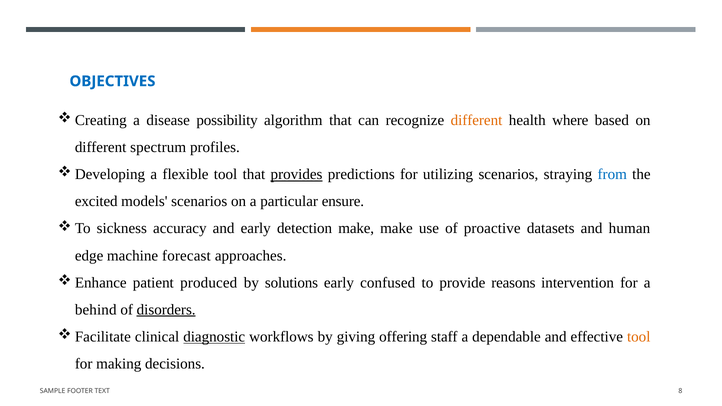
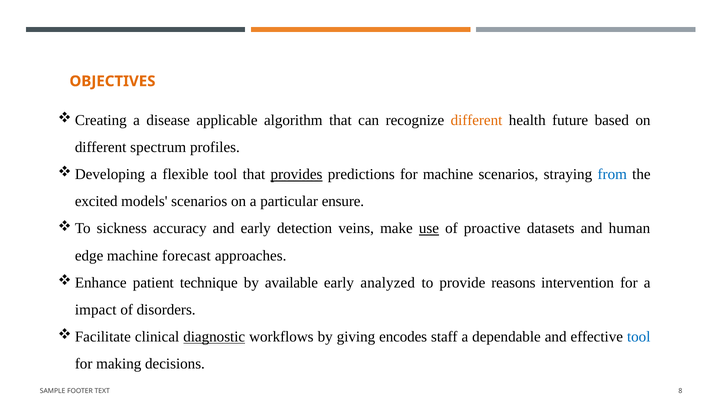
OBJECTIVES colour: blue -> orange
possibility: possibility -> applicable
where: where -> future
for utilizing: utilizing -> machine
detection make: make -> veins
use underline: none -> present
produced: produced -> technique
solutions: solutions -> available
confused: confused -> analyzed
behind: behind -> impact
disorders underline: present -> none
offering: offering -> encodes
tool at (639, 337) colour: orange -> blue
